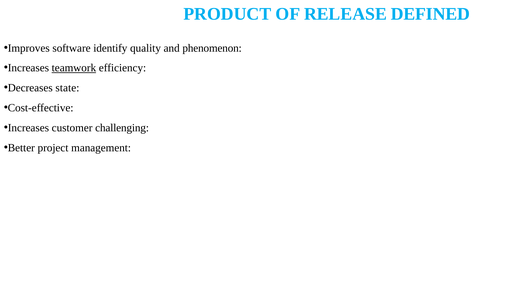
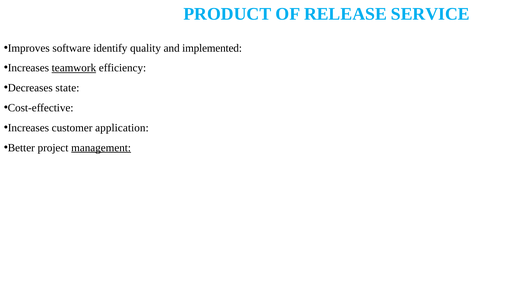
DEFINED: DEFINED -> SERVICE
phenomenon: phenomenon -> implemented
challenging: challenging -> application
management underline: none -> present
